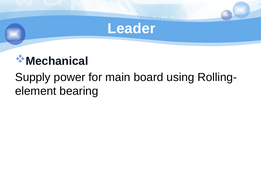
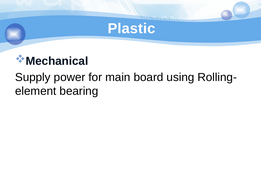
Leader: Leader -> Plastic
